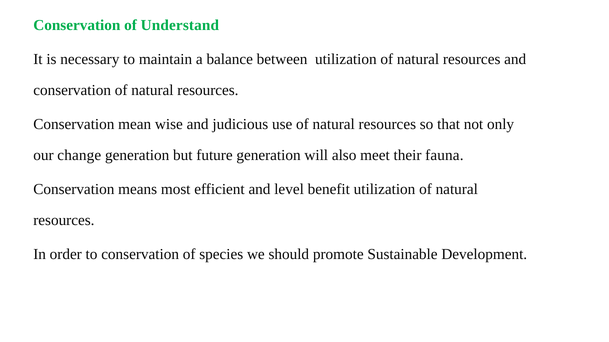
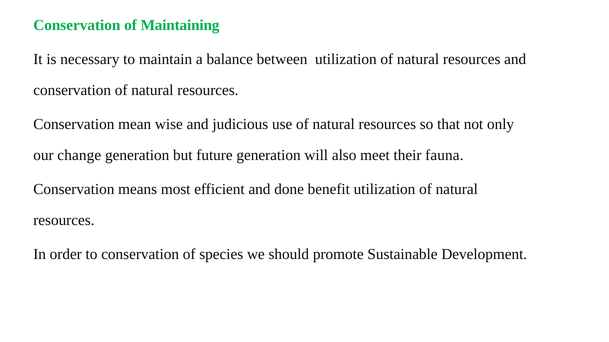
Understand: Understand -> Maintaining
level: level -> done
